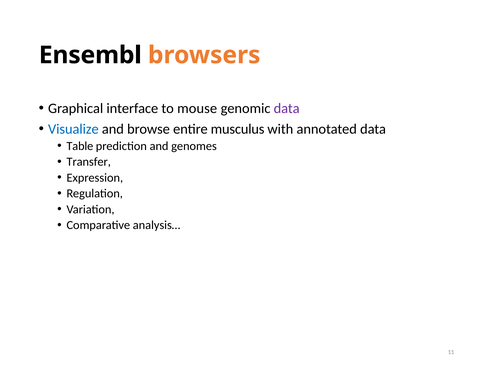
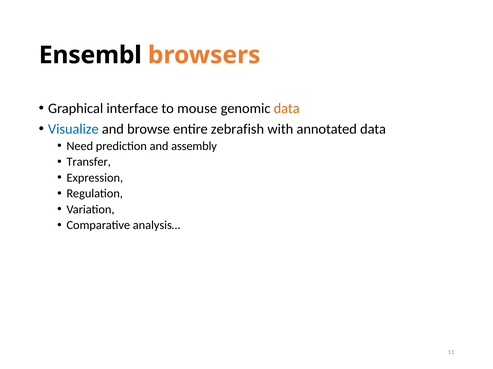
data at (287, 109) colour: purple -> orange
musculus: musculus -> zebrafish
Table: Table -> Need
genomes: genomes -> assembly
